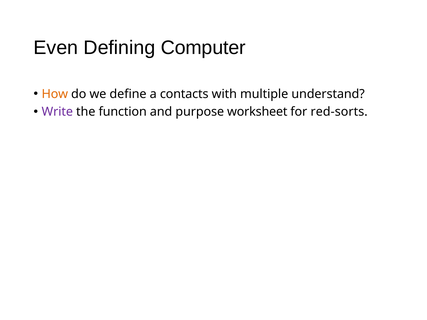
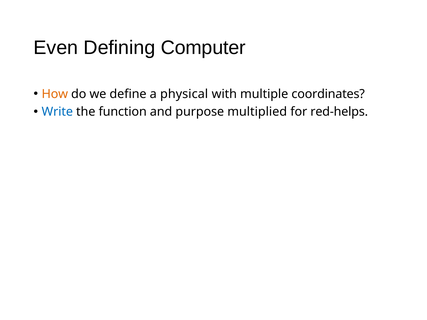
contacts: contacts -> physical
understand: understand -> coordinates
Write colour: purple -> blue
worksheet: worksheet -> multiplied
red-sorts: red-sorts -> red-helps
